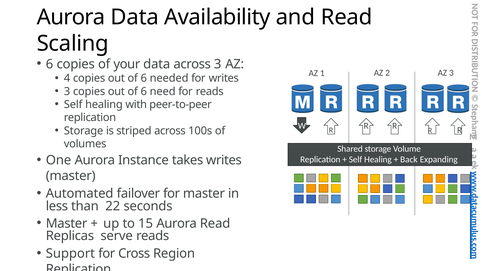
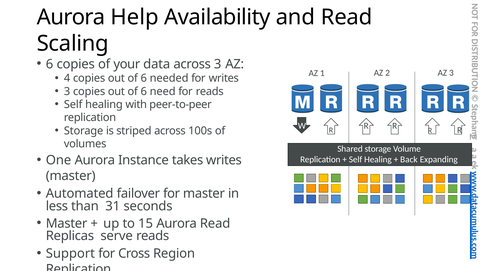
Aurora Data: Data -> Help
22: 22 -> 31
